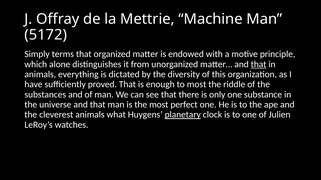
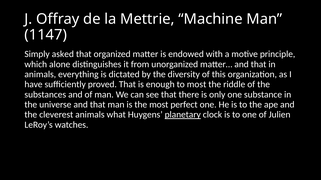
5172: 5172 -> 1147
terms: terms -> asked
that at (259, 64) underline: present -> none
